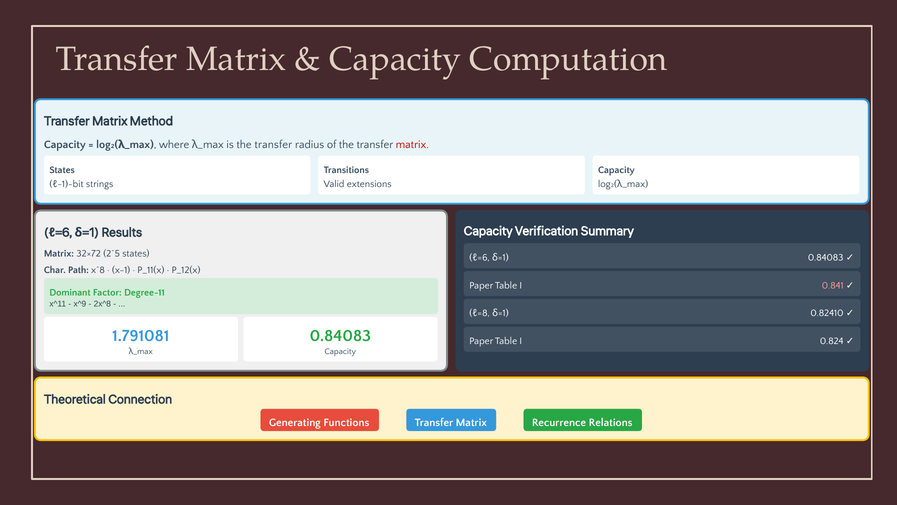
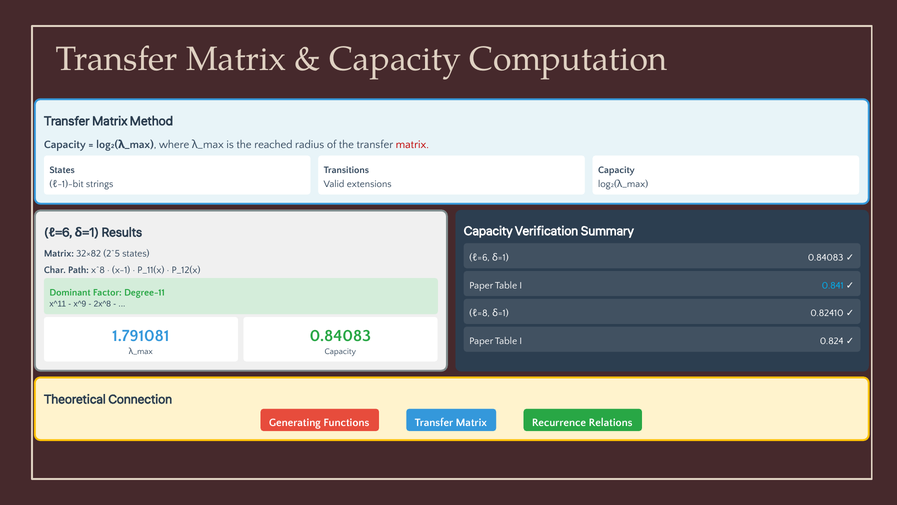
is the transfer: transfer -> reached
32×72: 32×72 -> 32×82
0.841 colour: pink -> light blue
